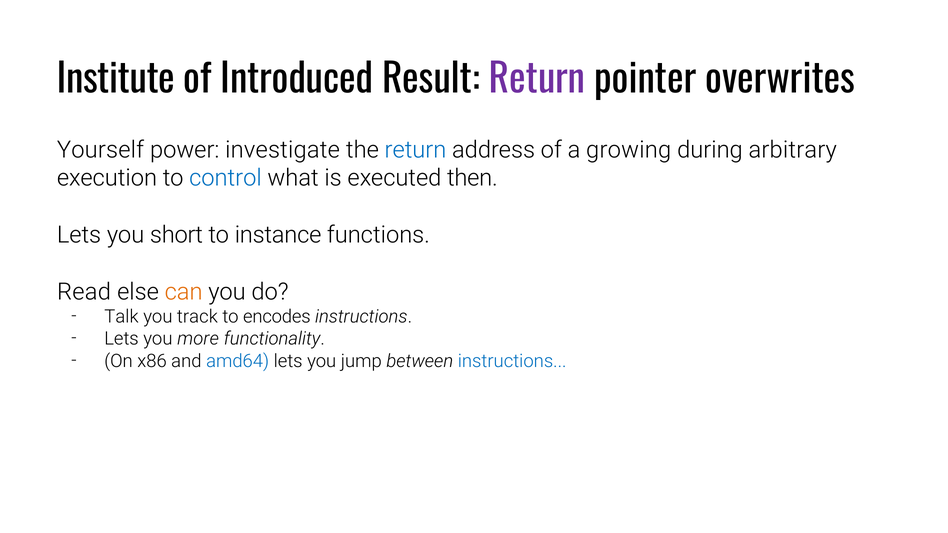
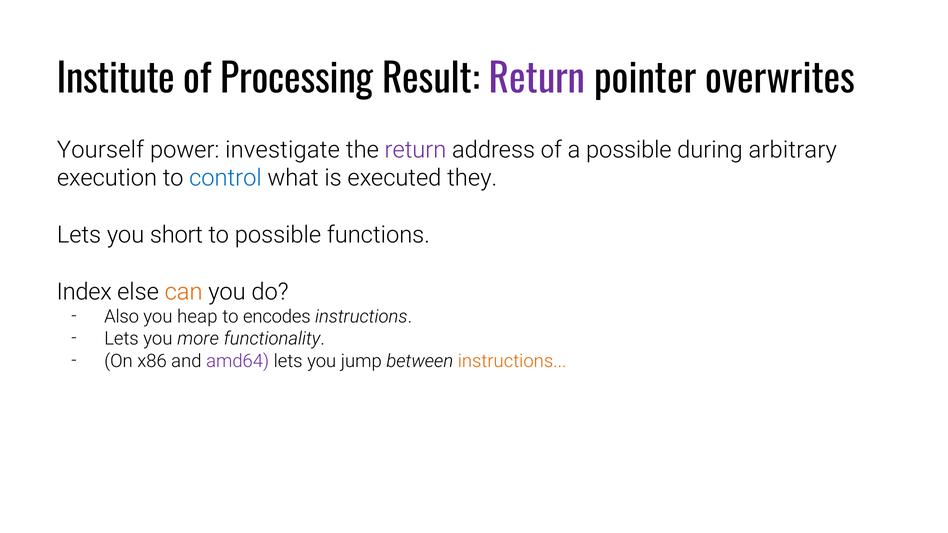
Introduced: Introduced -> Processing
return at (415, 150) colour: blue -> purple
a growing: growing -> possible
then: then -> they
to instance: instance -> possible
Read: Read -> Index
Talk: Talk -> Also
track: track -> heap
amd64 colour: blue -> purple
instructions at (512, 361) colour: blue -> orange
